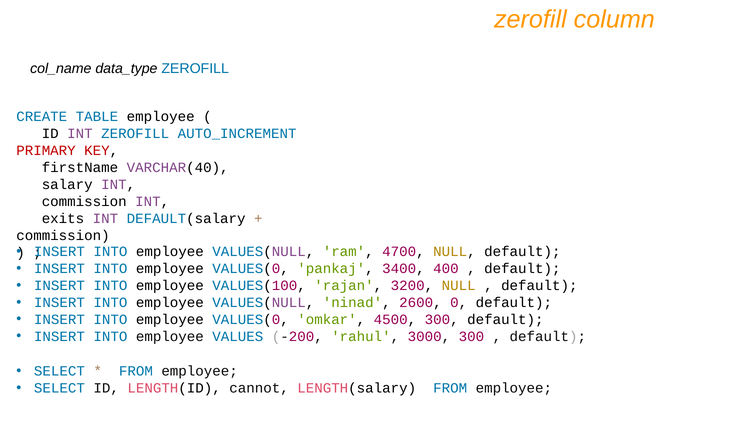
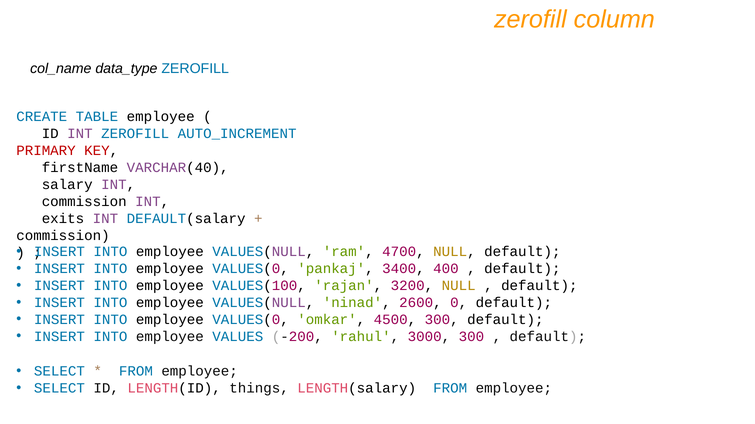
cannot: cannot -> things
